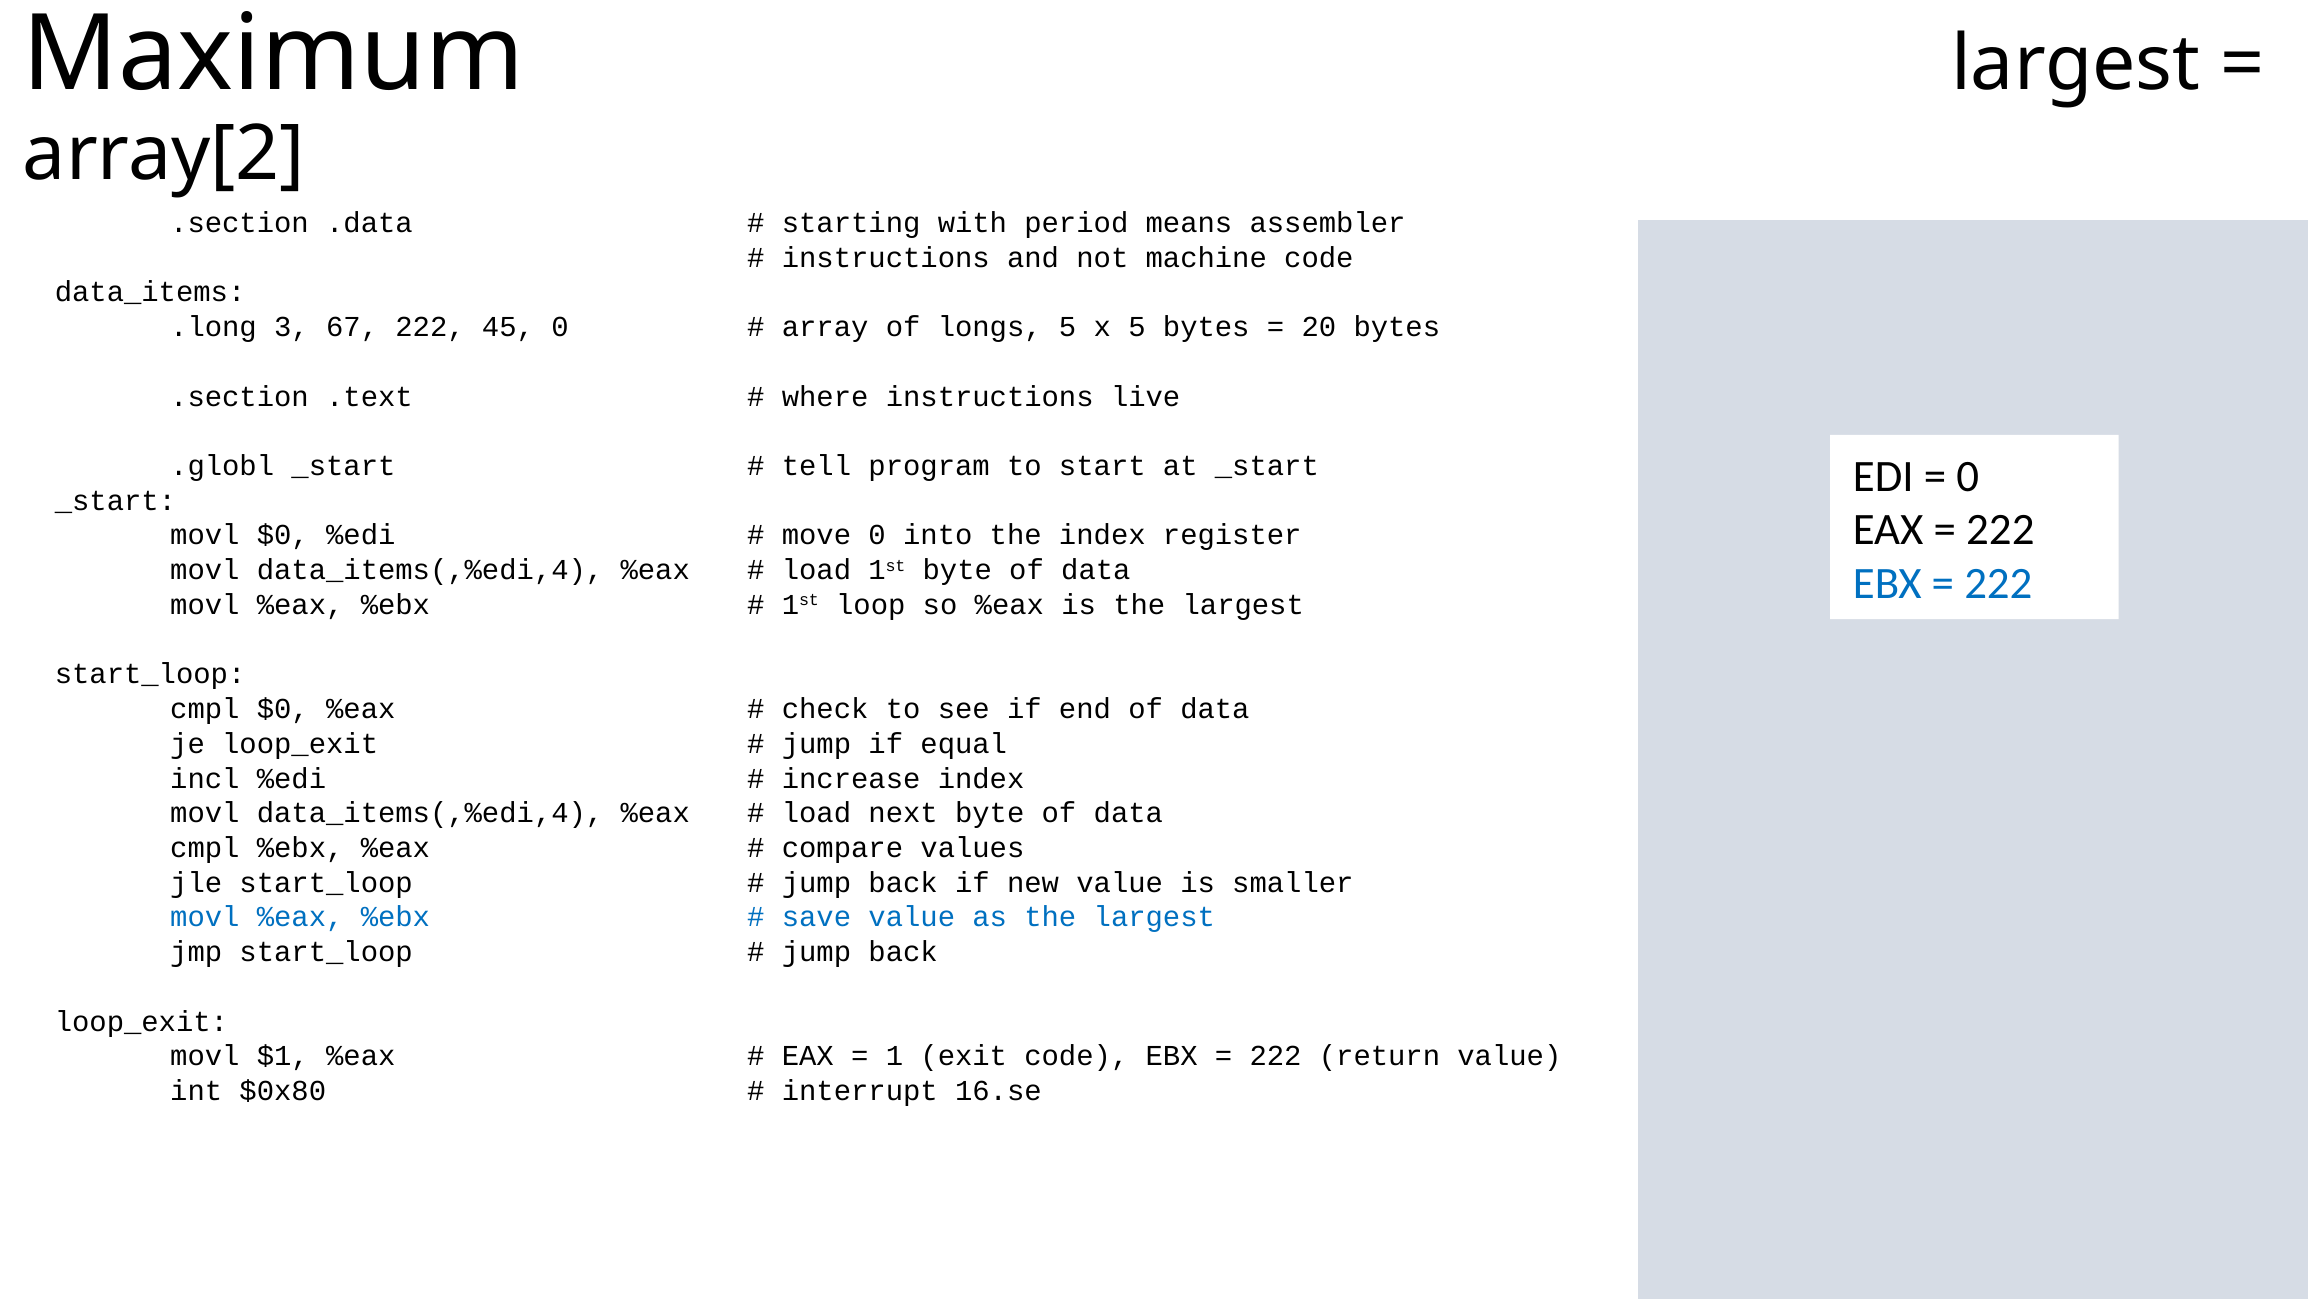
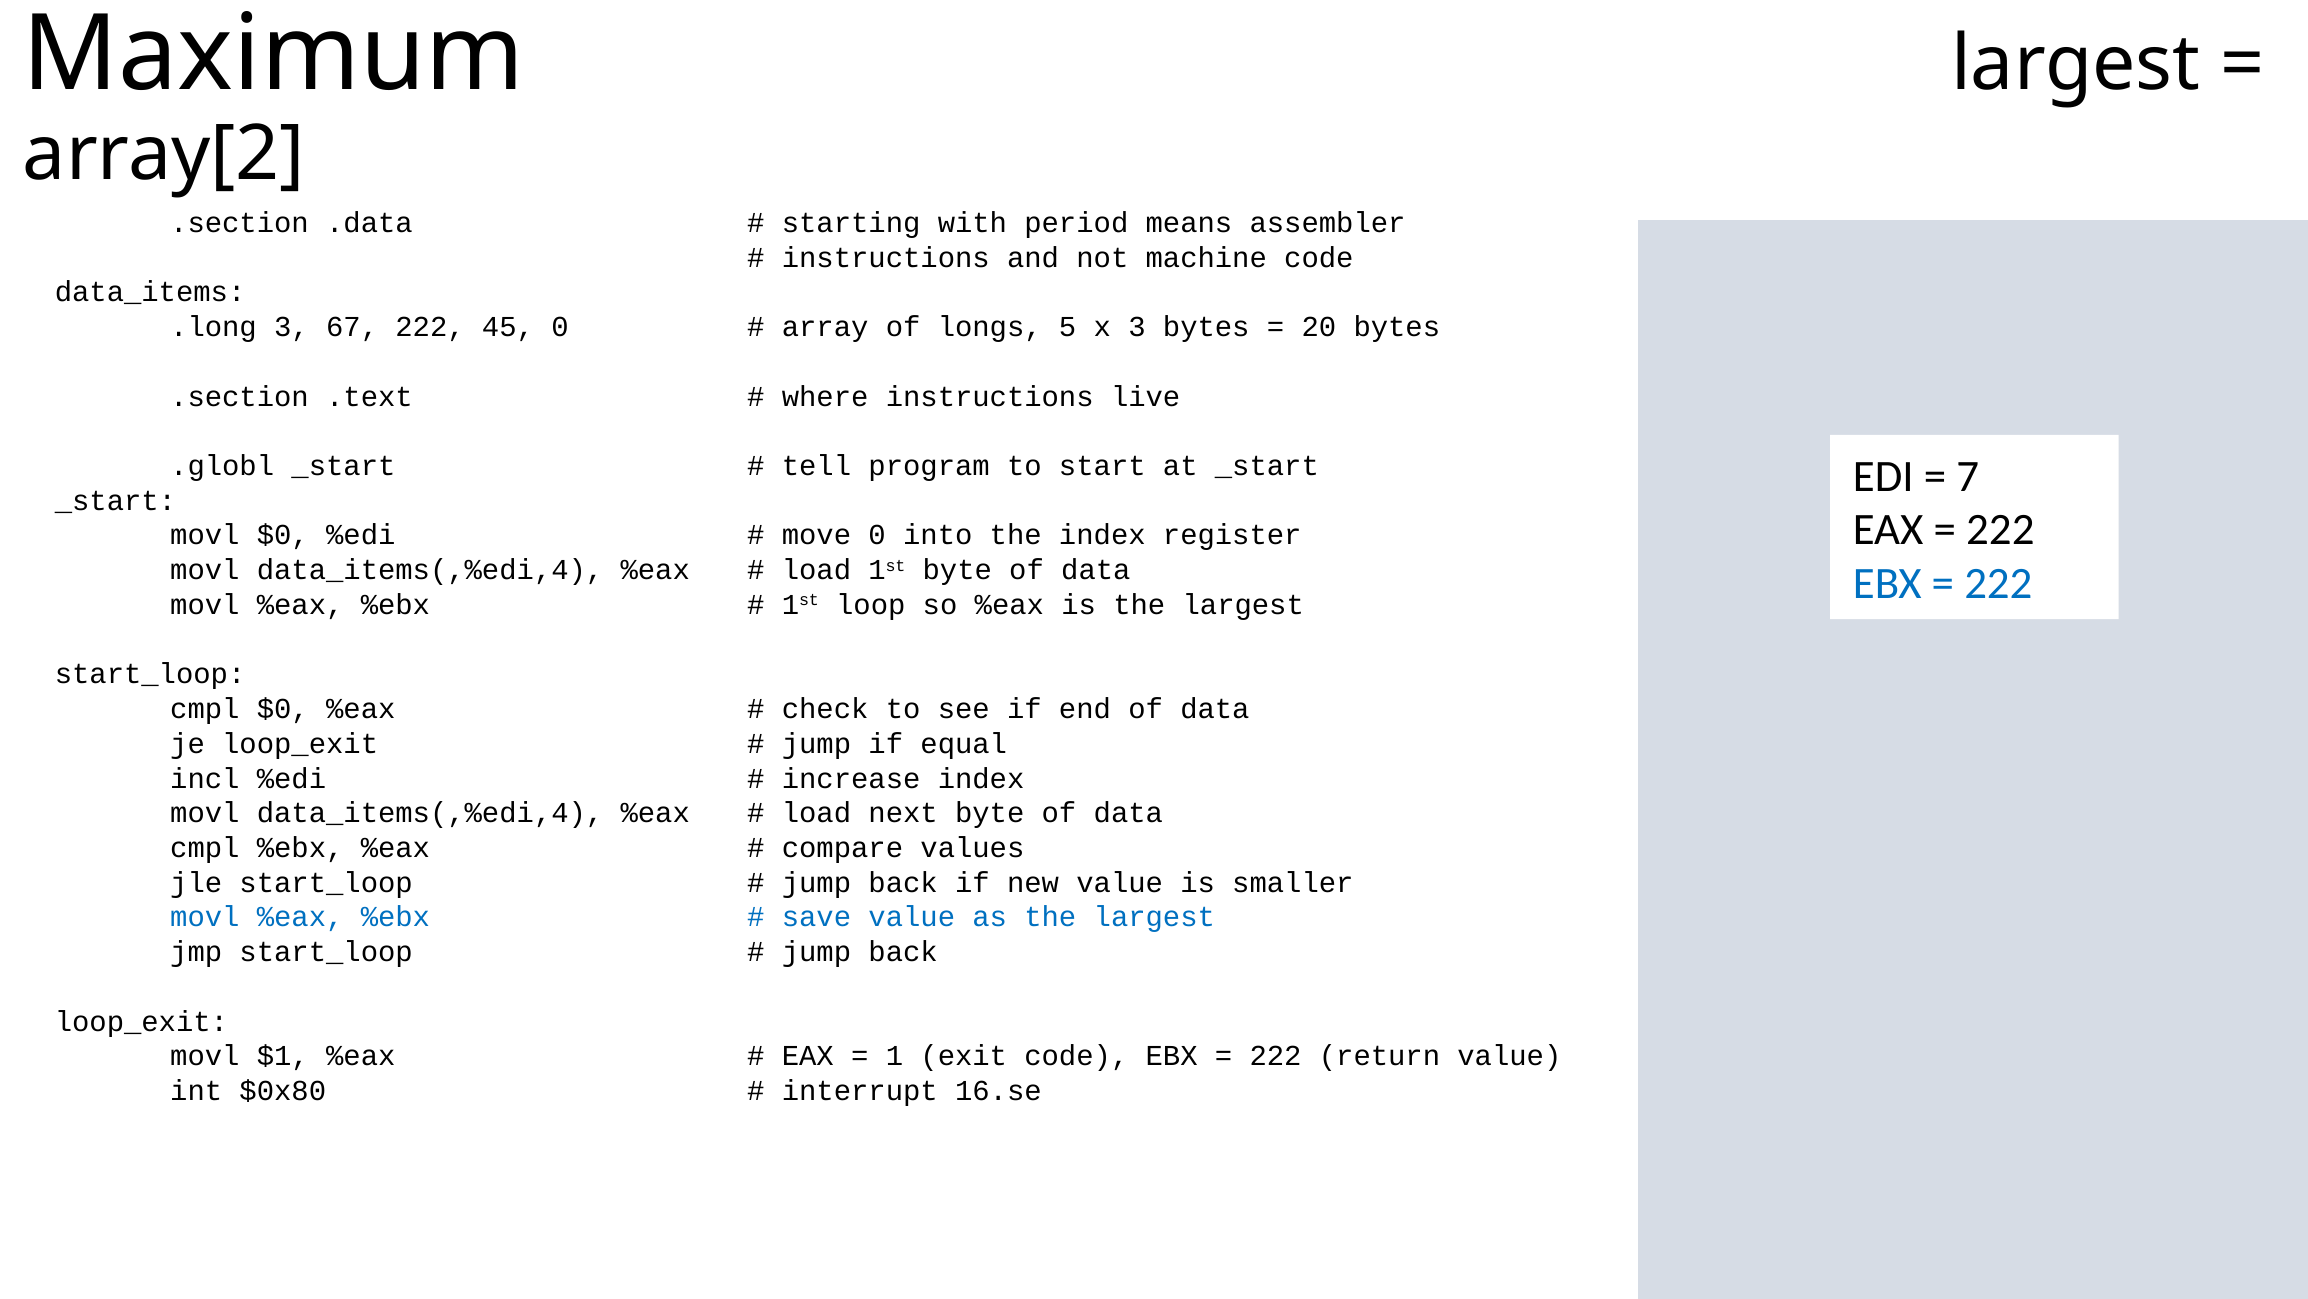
x 5: 5 -> 3
0 at (1968, 476): 0 -> 7
